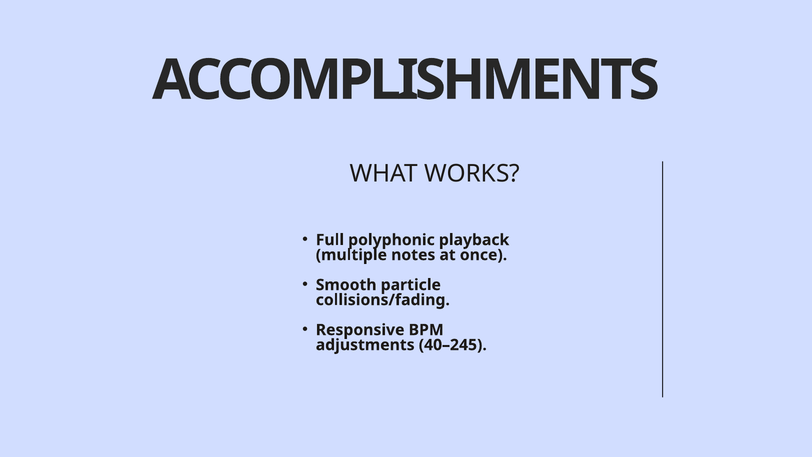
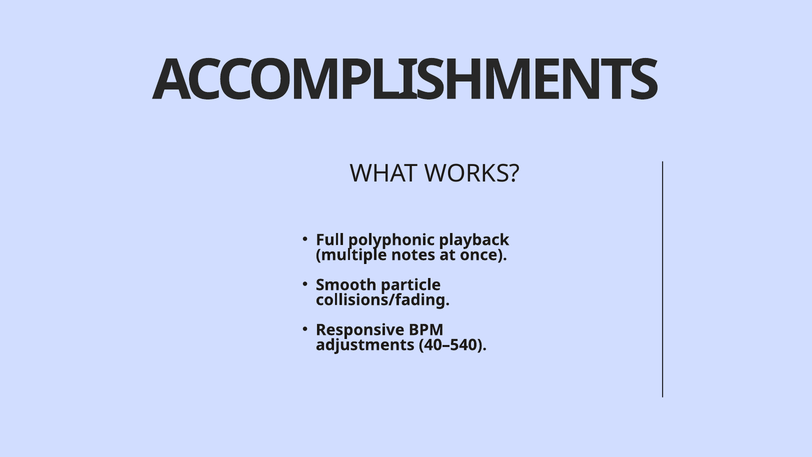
40–245: 40–245 -> 40–540
